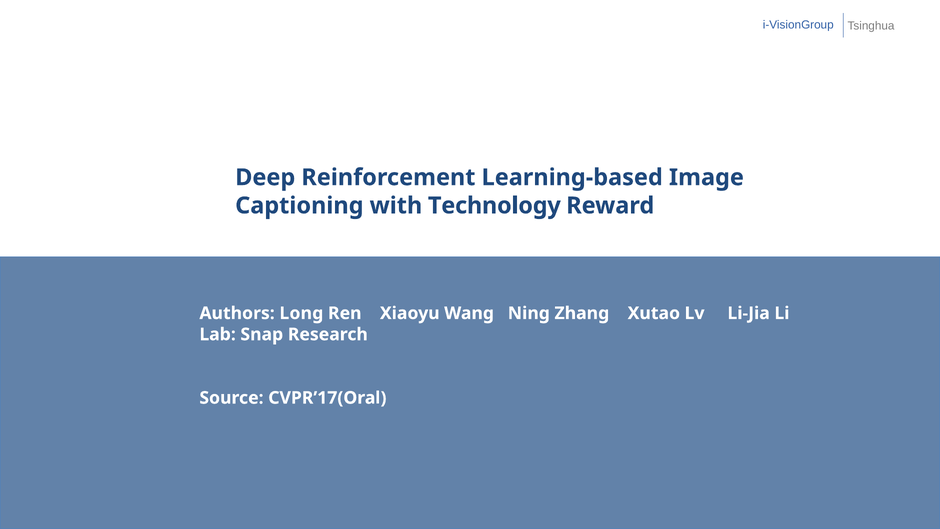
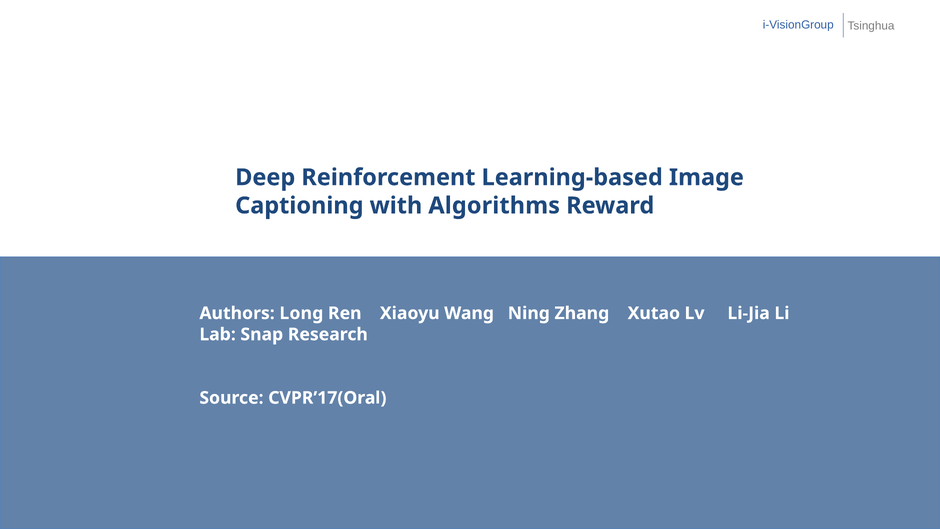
Technology: Technology -> Algorithms
